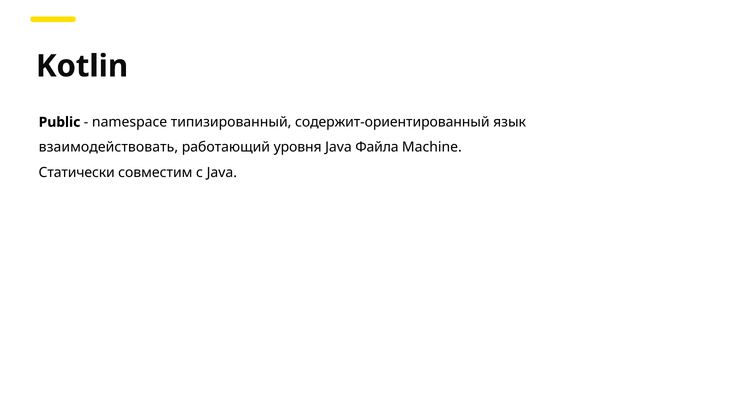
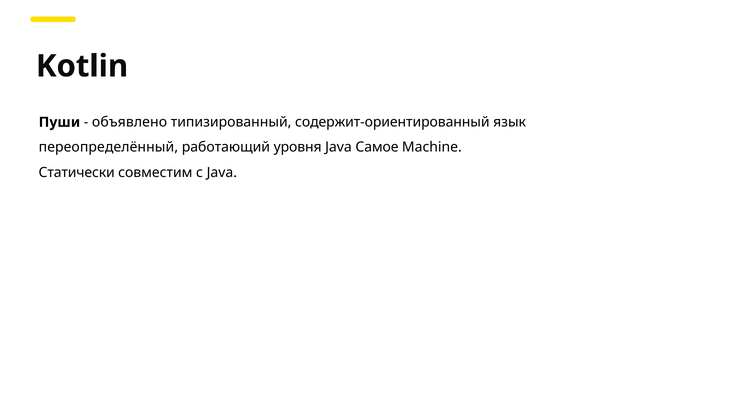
Public: Public -> Пуши
namespace: namespace -> объявлено
взаимодействовать: взаимодействовать -> переопределённый
Файла: Файла -> Самое
